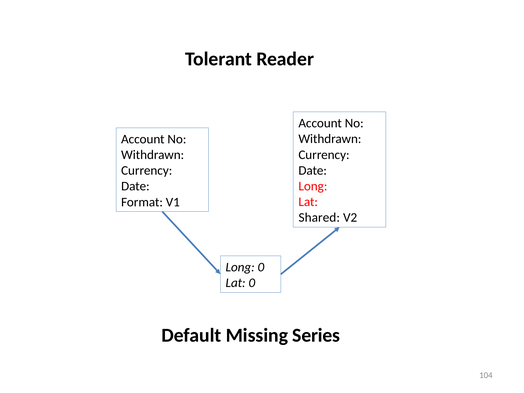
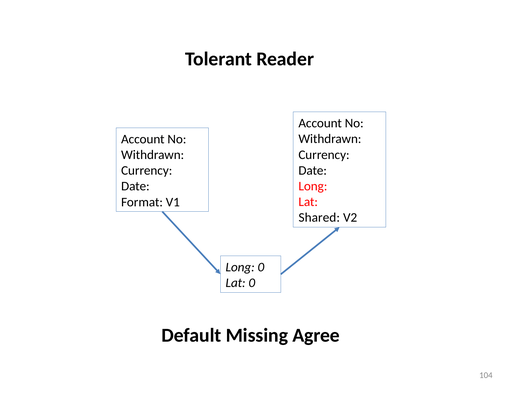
Series: Series -> Agree
